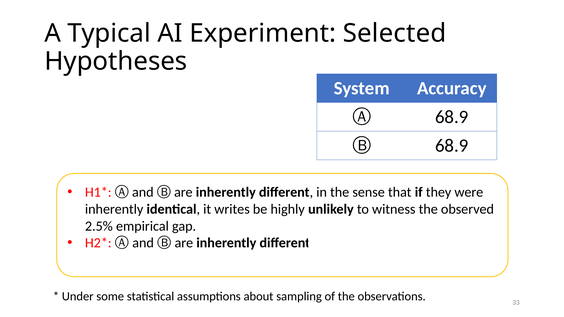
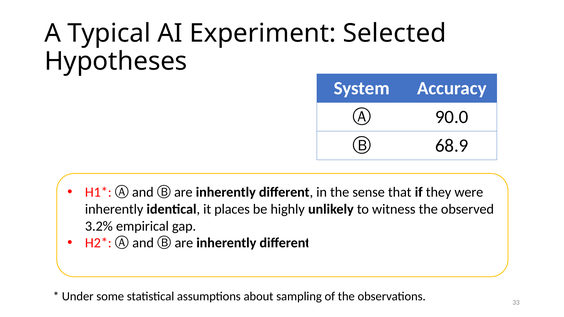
68.9 at (452, 117): 68.9 -> 90.0
writes: writes -> places
2.5%: 2.5% -> 3.2%
